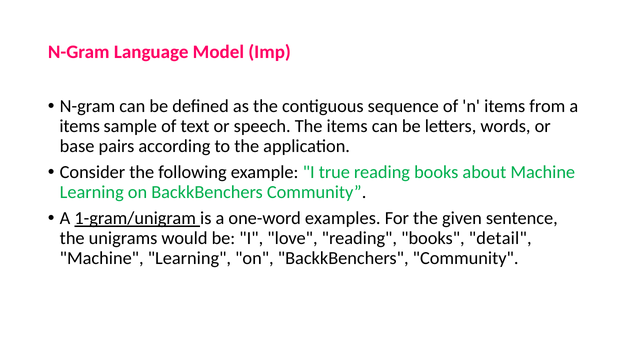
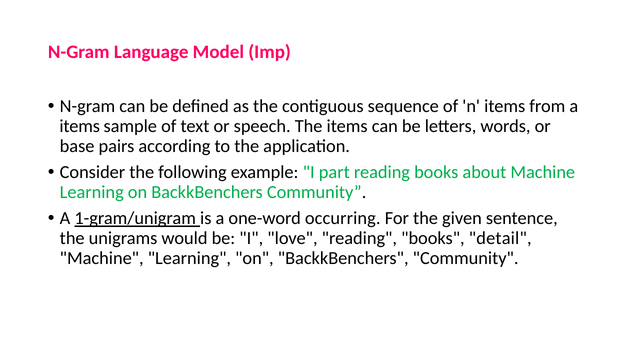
true: true -> part
examples: examples -> occurring
